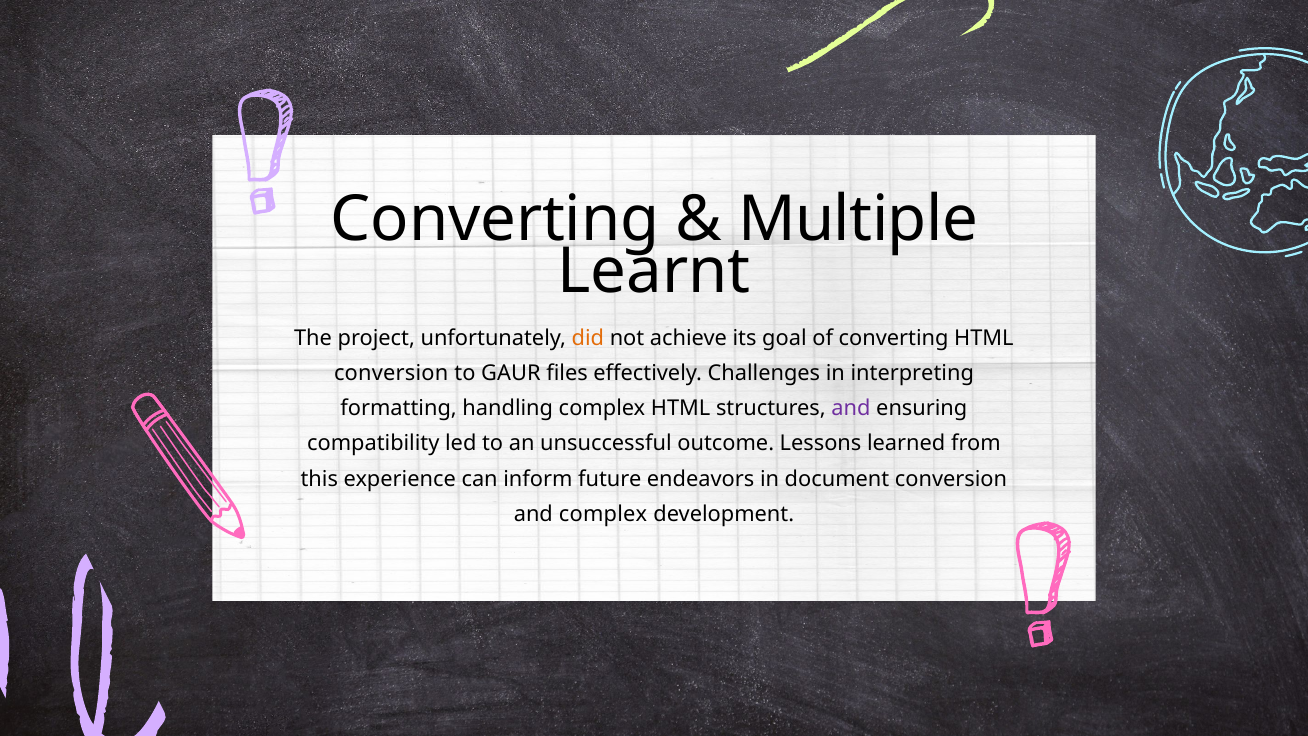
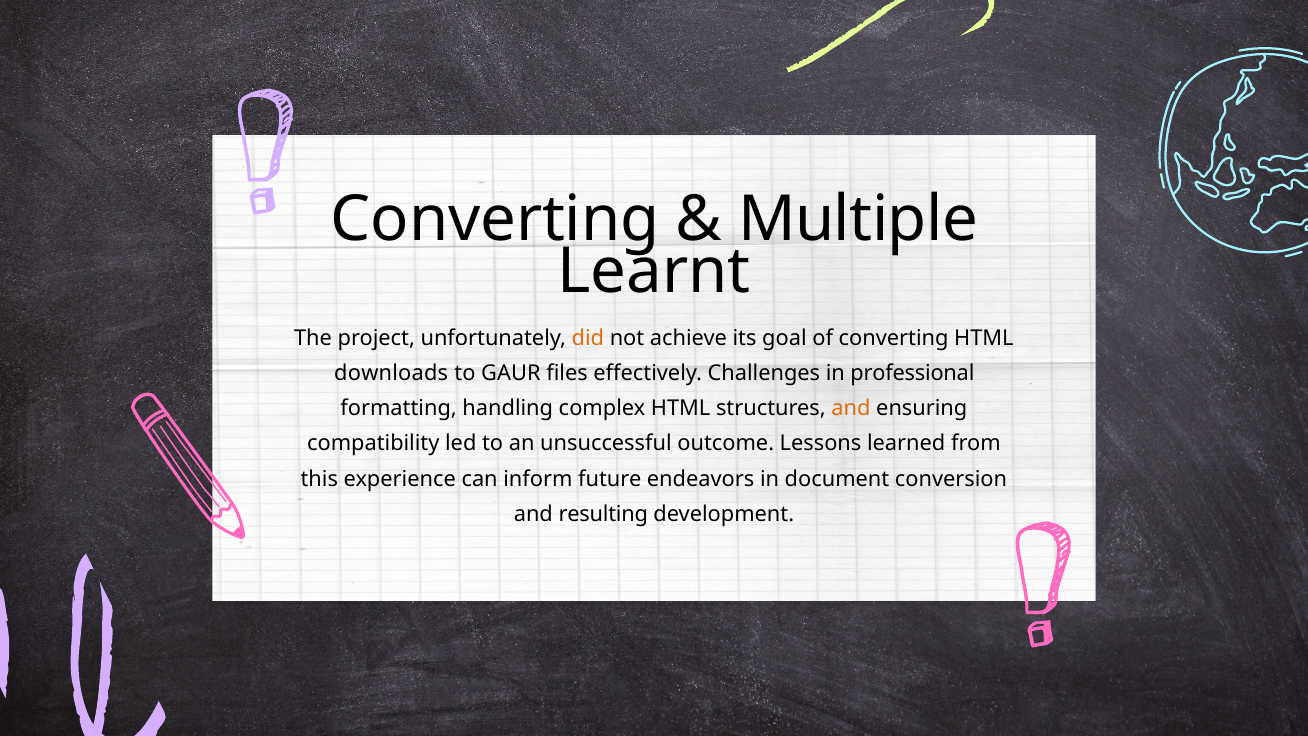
conversion at (391, 373): conversion -> downloads
interpreting: interpreting -> professional
and at (851, 408) colour: purple -> orange
and complex: complex -> resulting
